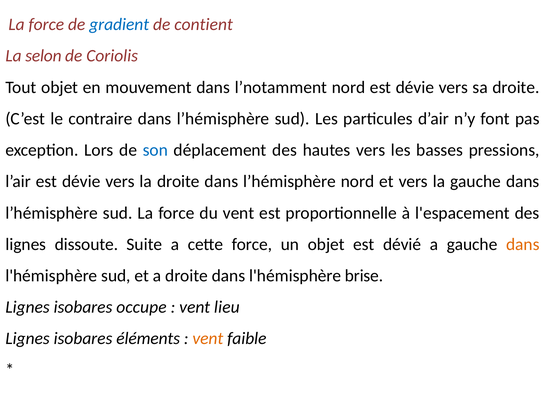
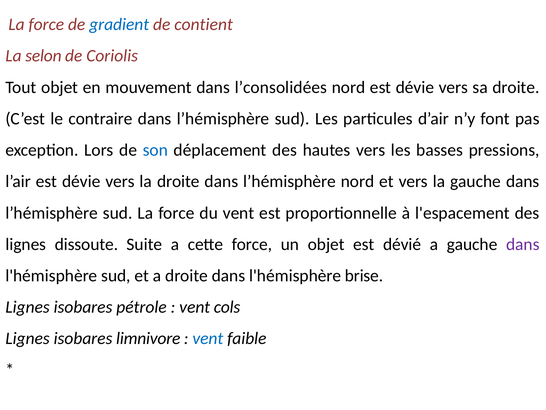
l’notamment: l’notamment -> l’consolidées
dans at (523, 244) colour: orange -> purple
occupe: occupe -> pétrole
lieu: lieu -> cols
éléments: éléments -> limnivore
vent at (208, 338) colour: orange -> blue
